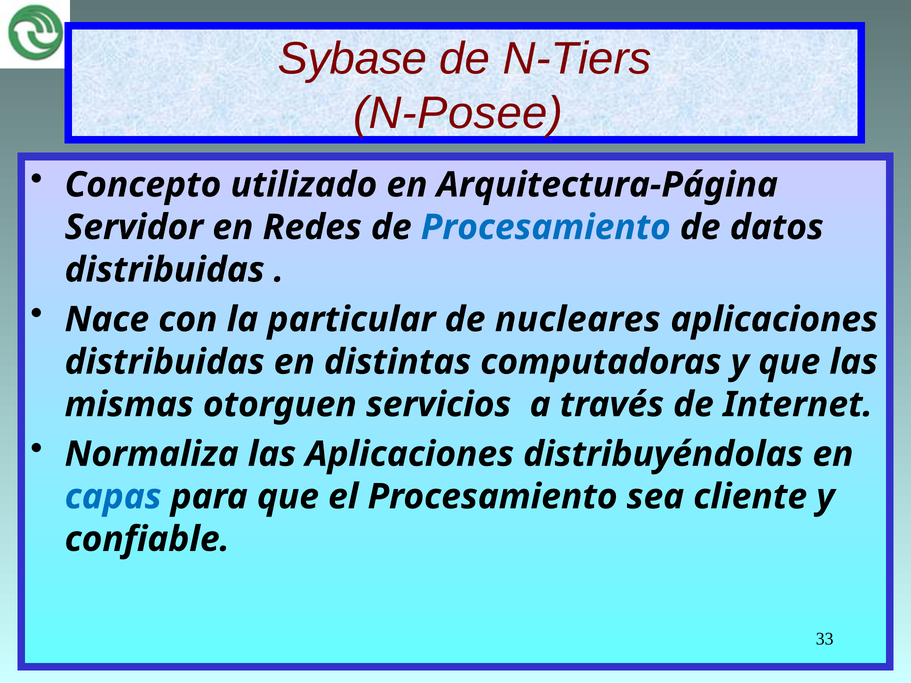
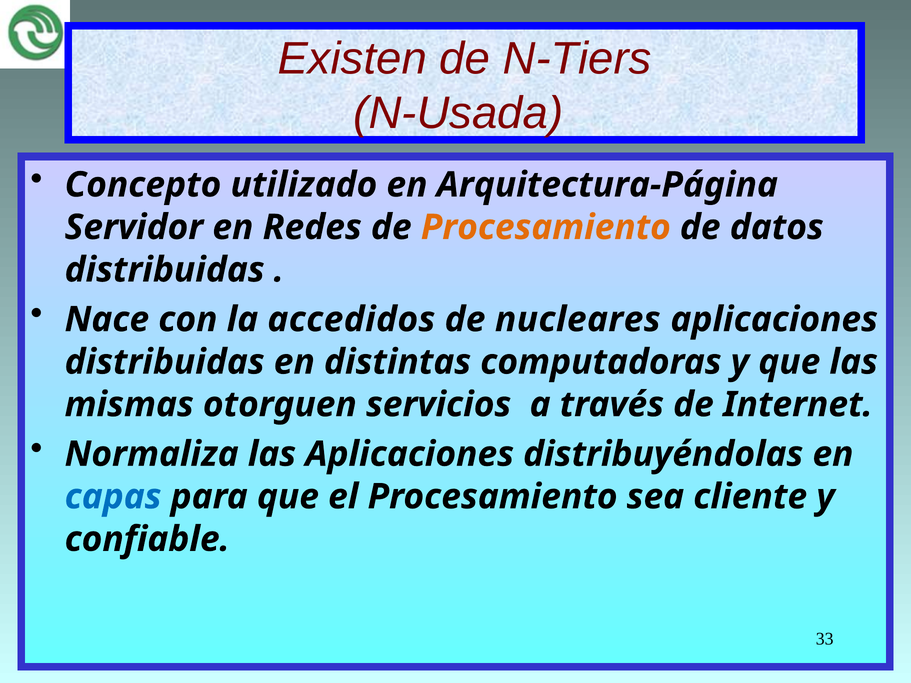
Sybase: Sybase -> Existen
N-Posee: N-Posee -> N-Usada
Procesamiento at (546, 227) colour: blue -> orange
particular: particular -> accedidos
